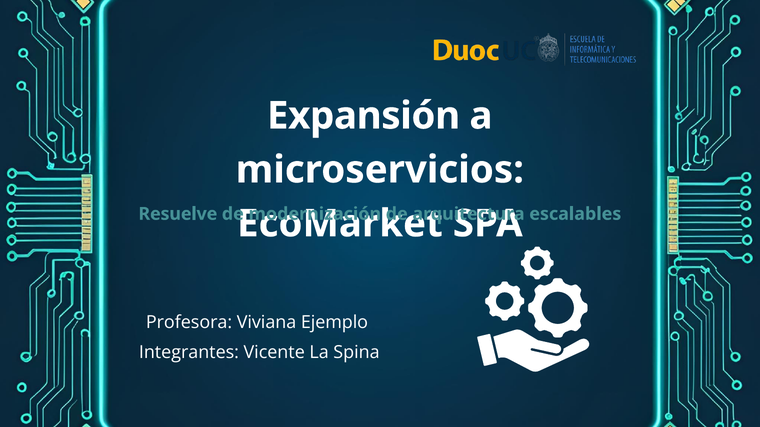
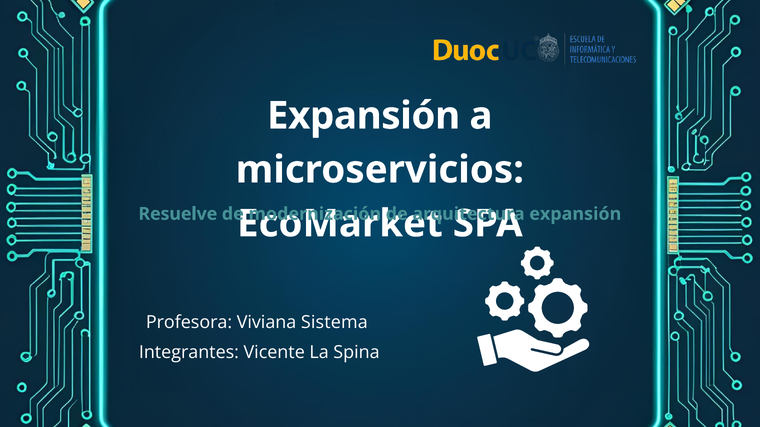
escalables at (575, 214): escalables -> expansión
Ejemplo: Ejemplo -> Sistema
